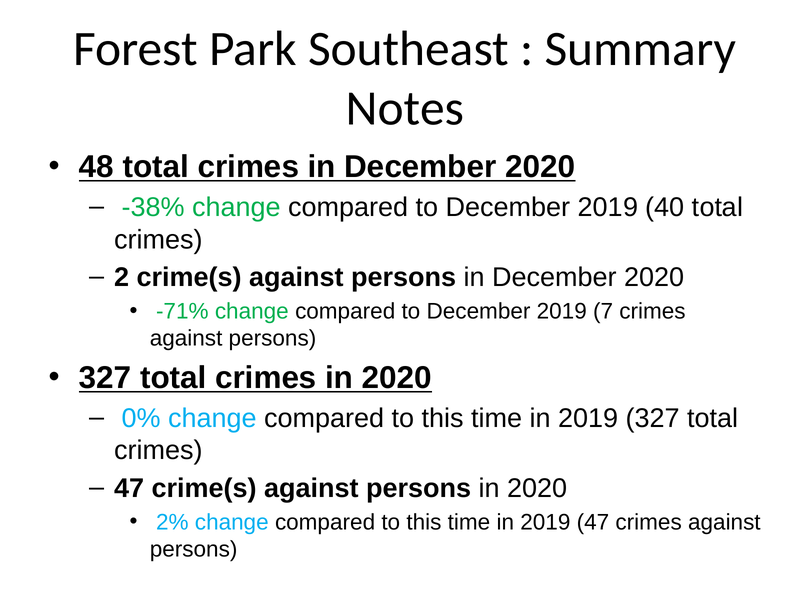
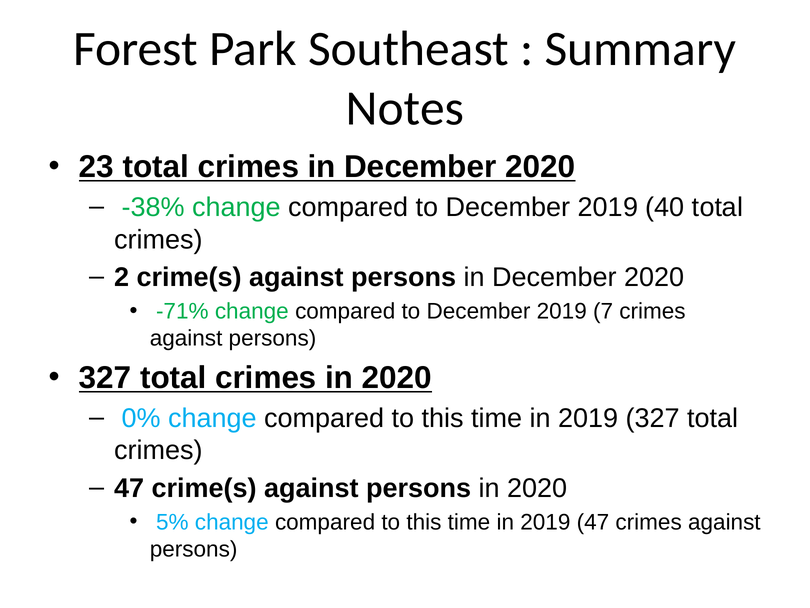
48: 48 -> 23
2%: 2% -> 5%
